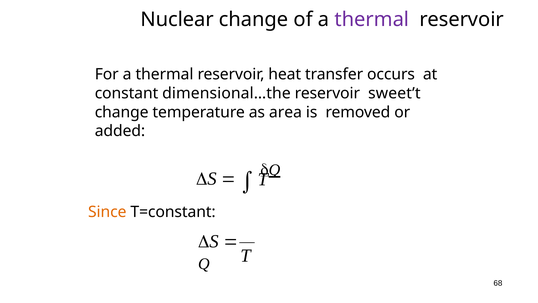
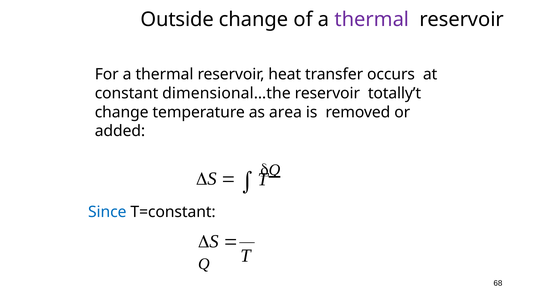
Nuclear: Nuclear -> Outside
sweet’t: sweet’t -> totally’t
Since colour: orange -> blue
